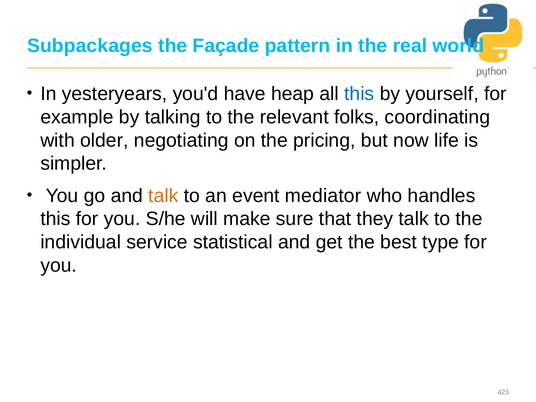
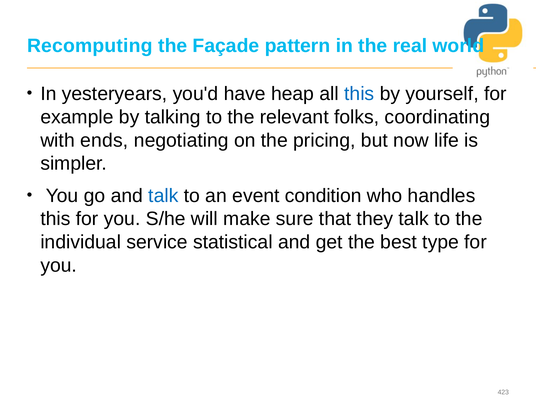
Subpackages: Subpackages -> Recomputing
older: older -> ends
talk at (163, 196) colour: orange -> blue
mediator: mediator -> condition
